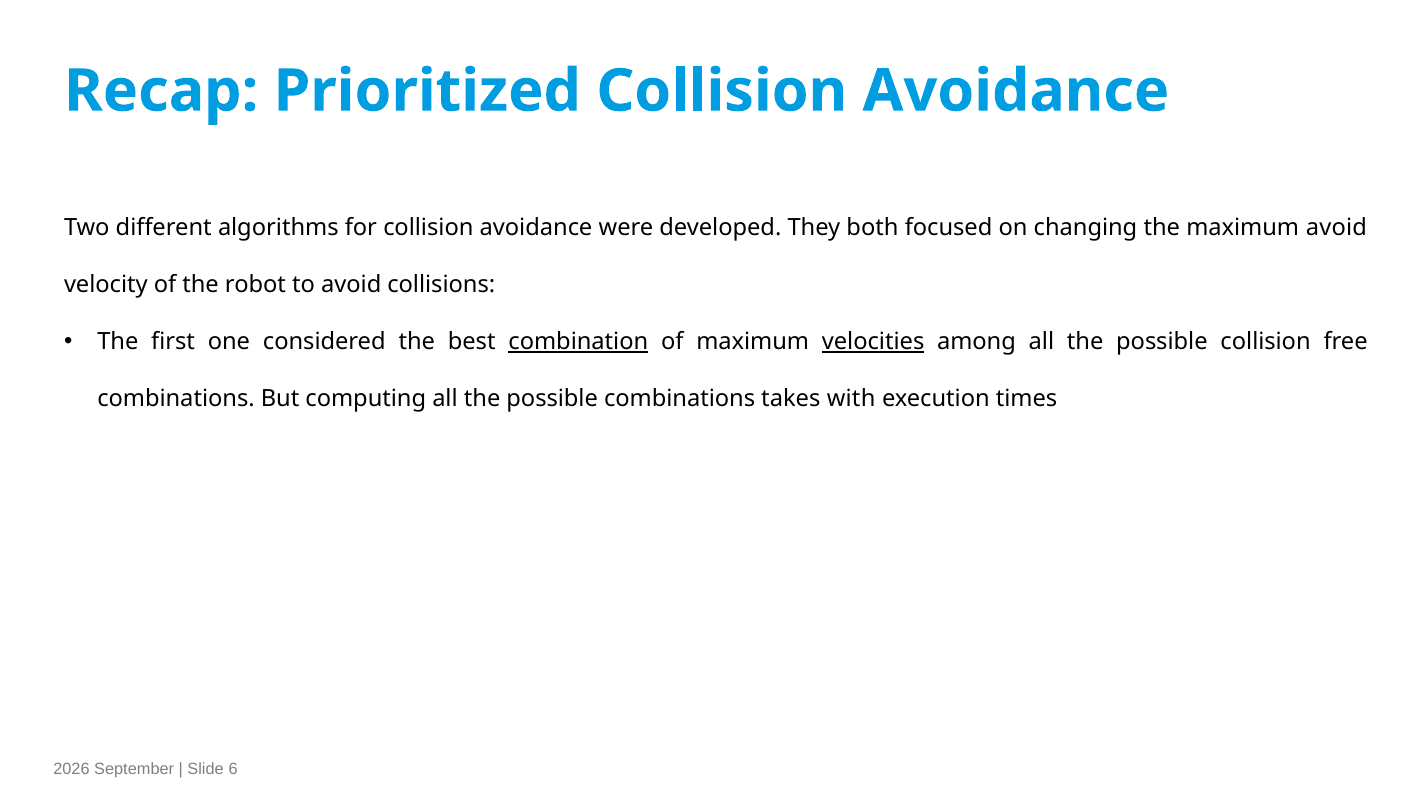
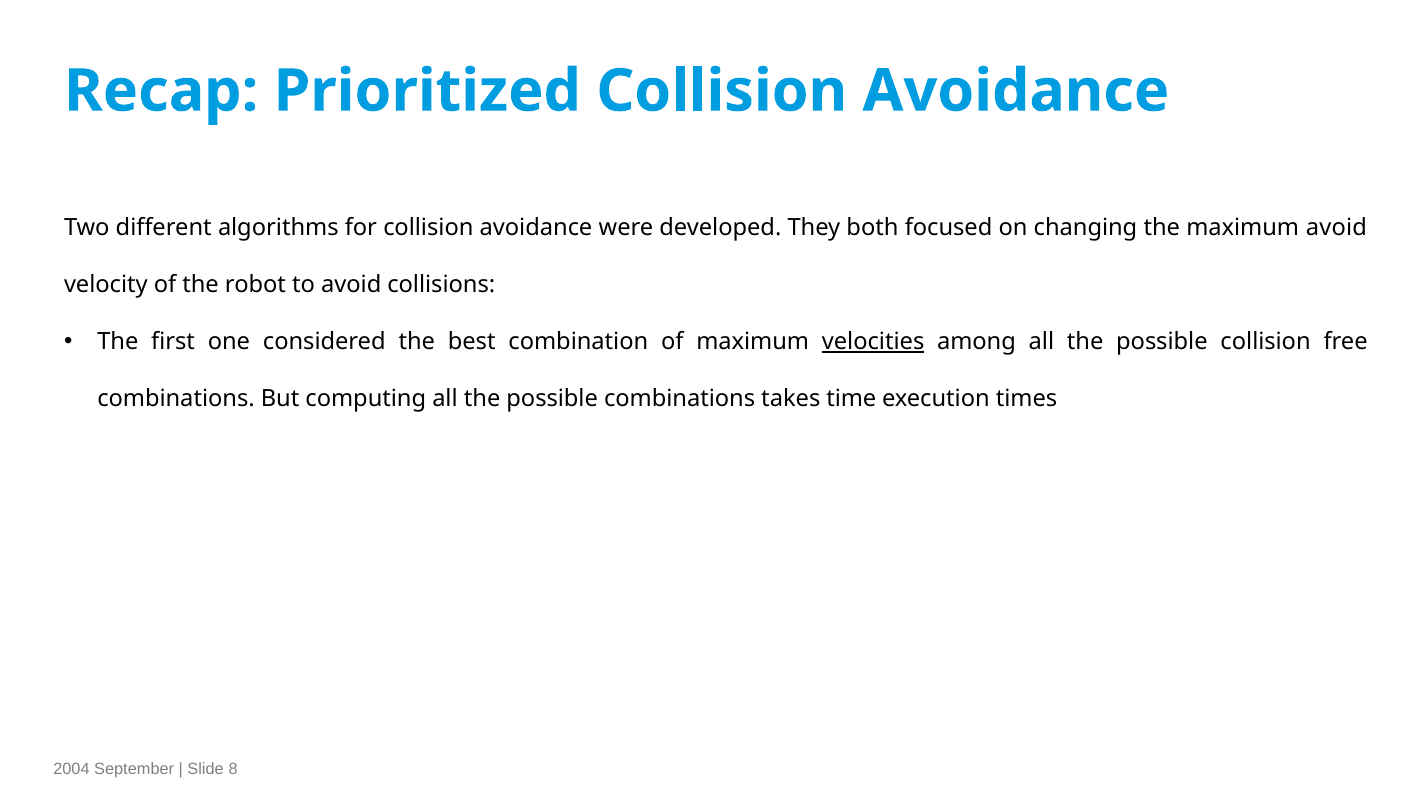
combination underline: present -> none
with: with -> time
2026: 2026 -> 2004
6: 6 -> 8
